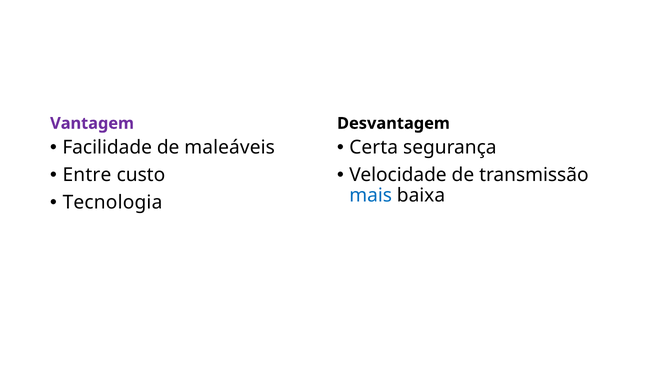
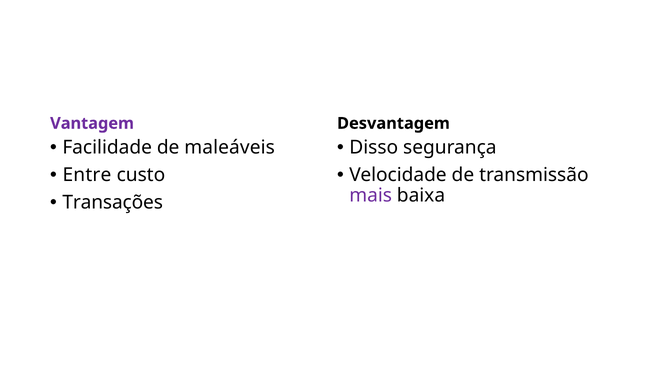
Certa: Certa -> Disso
mais colour: blue -> purple
Tecnologia: Tecnologia -> Transações
